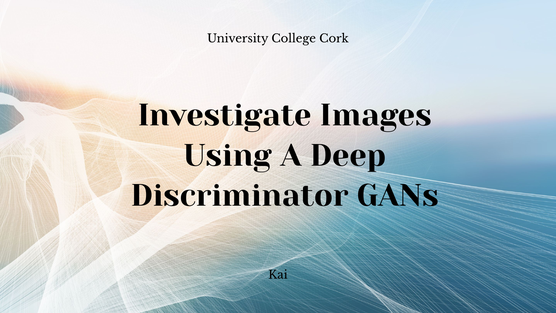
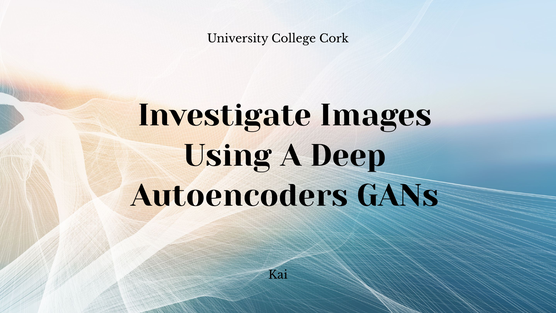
Discriminator: Discriminator -> Autoencoders
